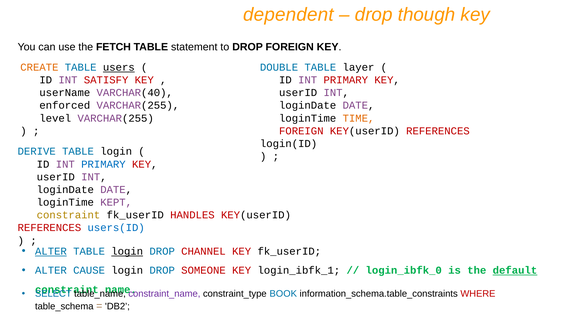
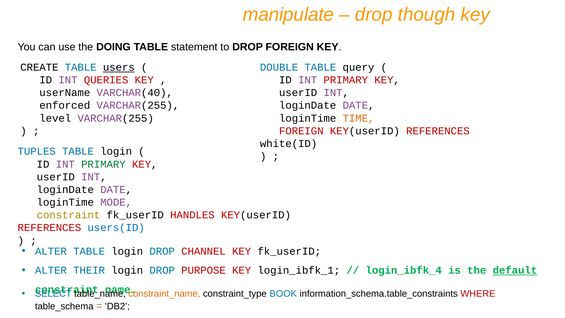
dependent: dependent -> manipulate
FETCH: FETCH -> DOING
CREATE colour: orange -> black
layer: layer -> query
SATISFY: SATISFY -> QUERIES
login(ID: login(ID -> white(ID
DERIVE: DERIVE -> TUPLES
PRIMARY at (103, 164) colour: blue -> green
KEPT: KEPT -> MODE
ALTER at (51, 251) underline: present -> none
login at (127, 251) underline: present -> none
CAUSE: CAUSE -> THEIR
SOMEONE: SOMEONE -> PURPOSE
login_ibfk_0: login_ibfk_0 -> login_ibfk_4
constraint_name colour: purple -> orange
